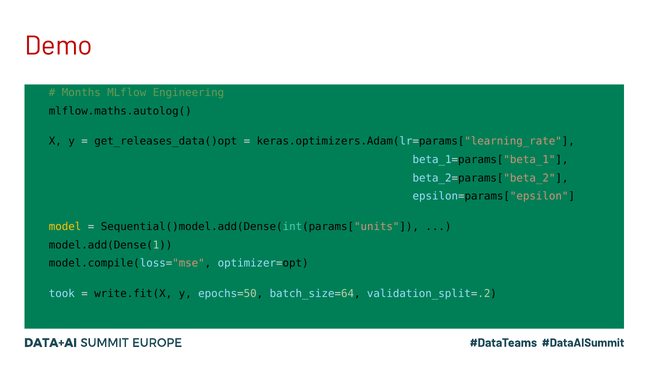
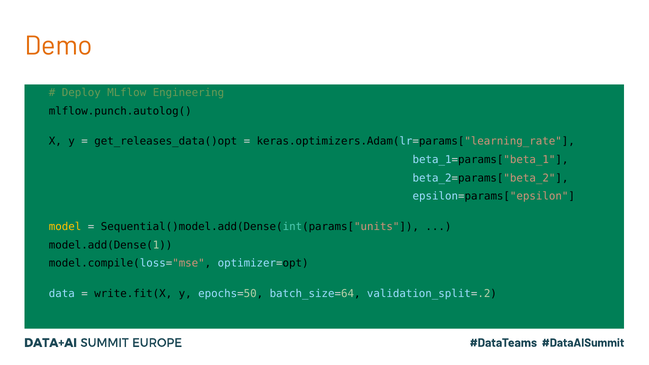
Demo colour: red -> orange
Months: Months -> Deploy
mlflow.maths.autolog(: mlflow.maths.autolog( -> mlflow.punch.autolog(
took: took -> data
